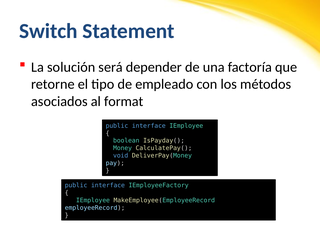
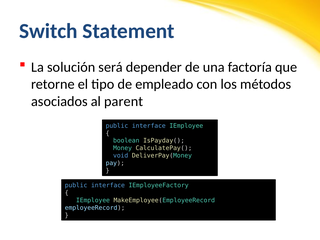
format: format -> parent
